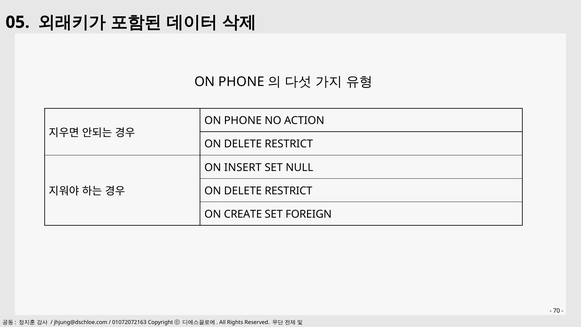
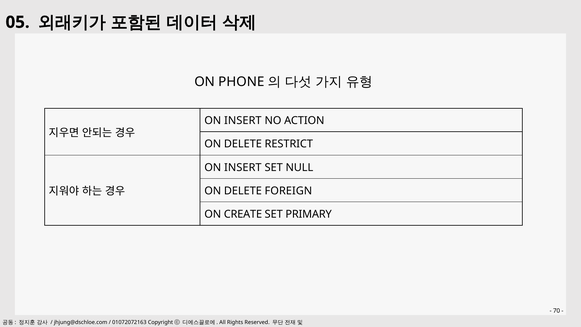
PHONE at (243, 121): PHONE -> INSERT
RESTRICT at (289, 191): RESTRICT -> FOREIGN
FOREIGN: FOREIGN -> PRIMARY
